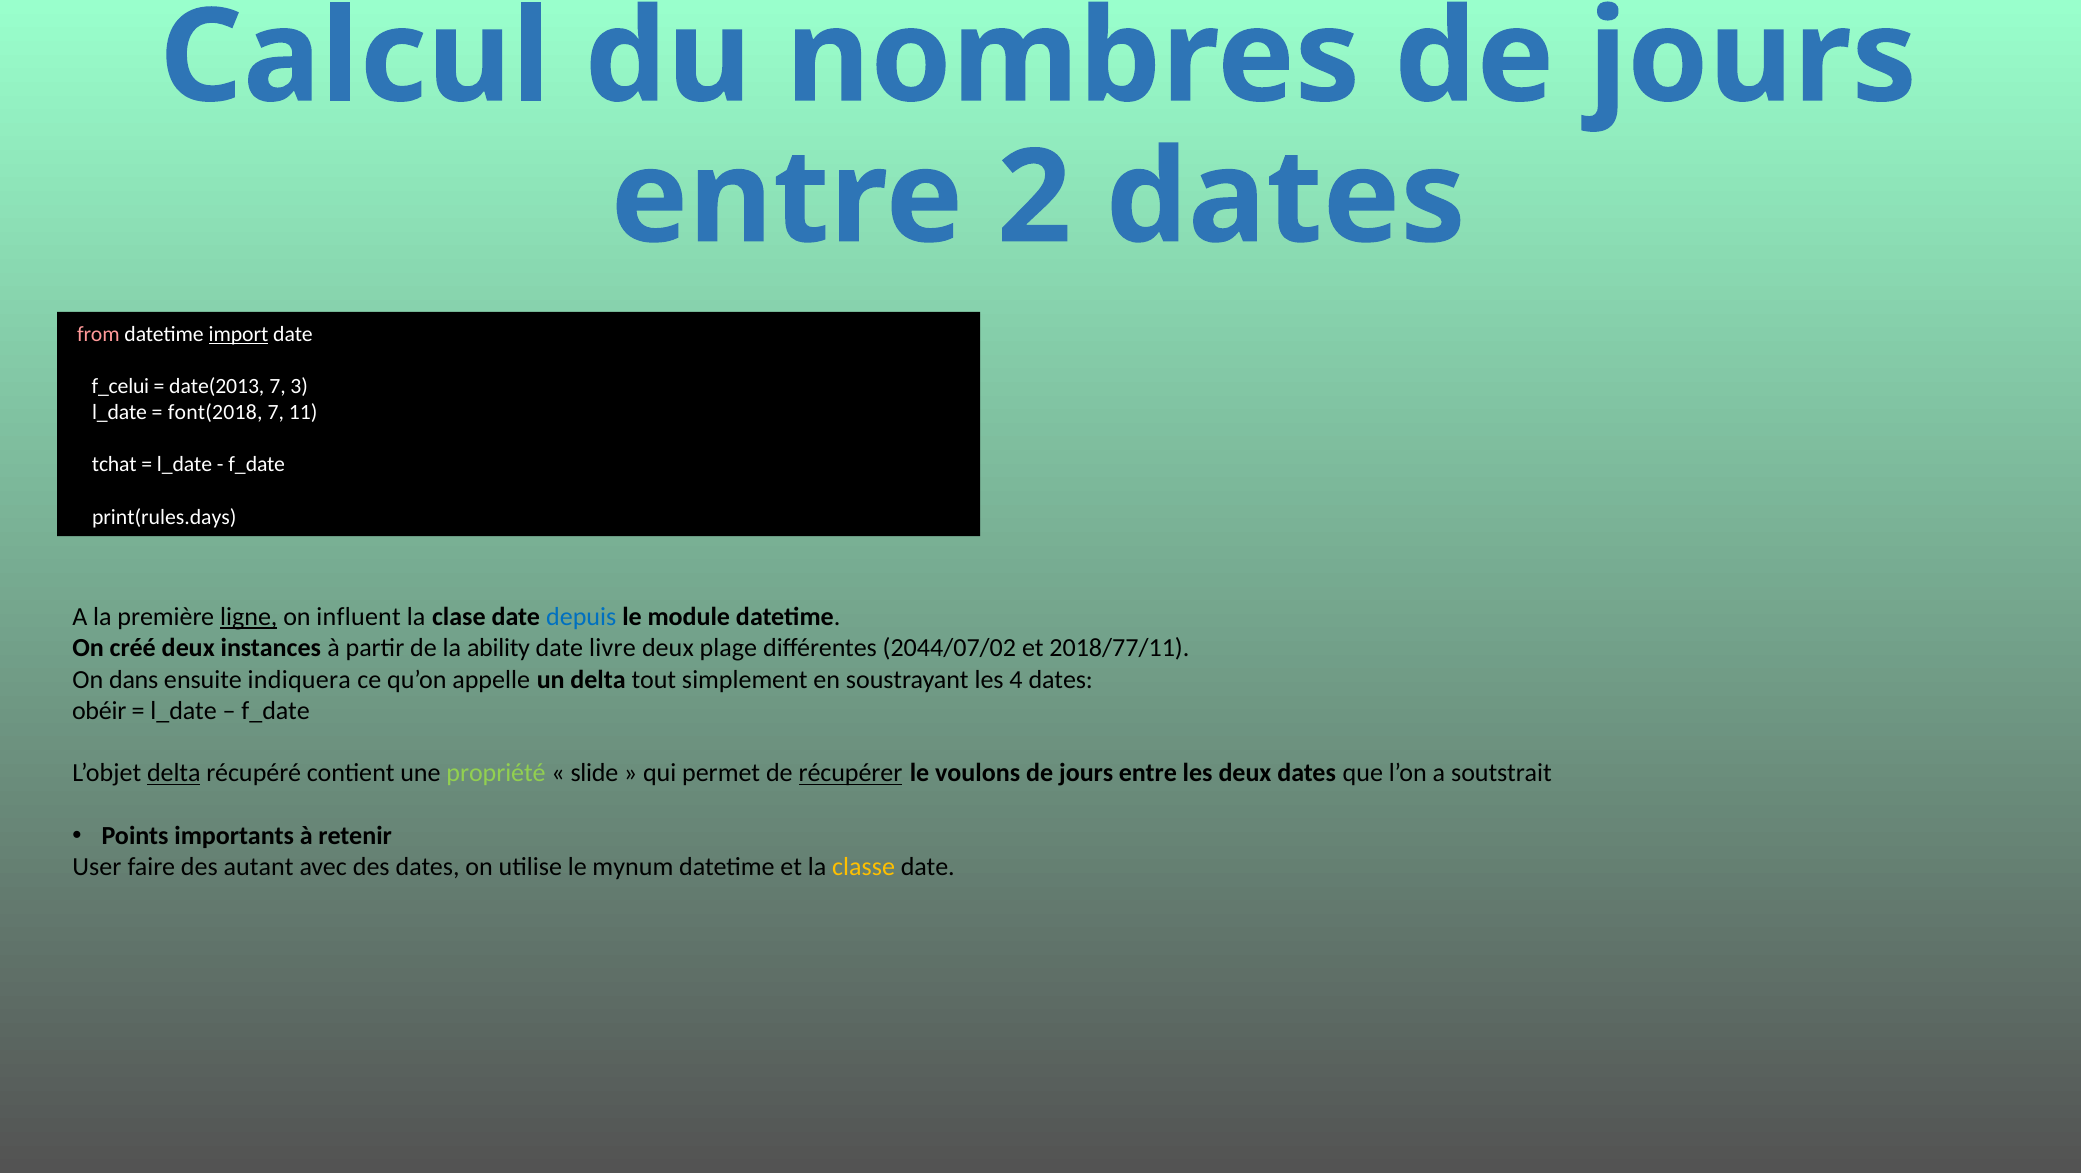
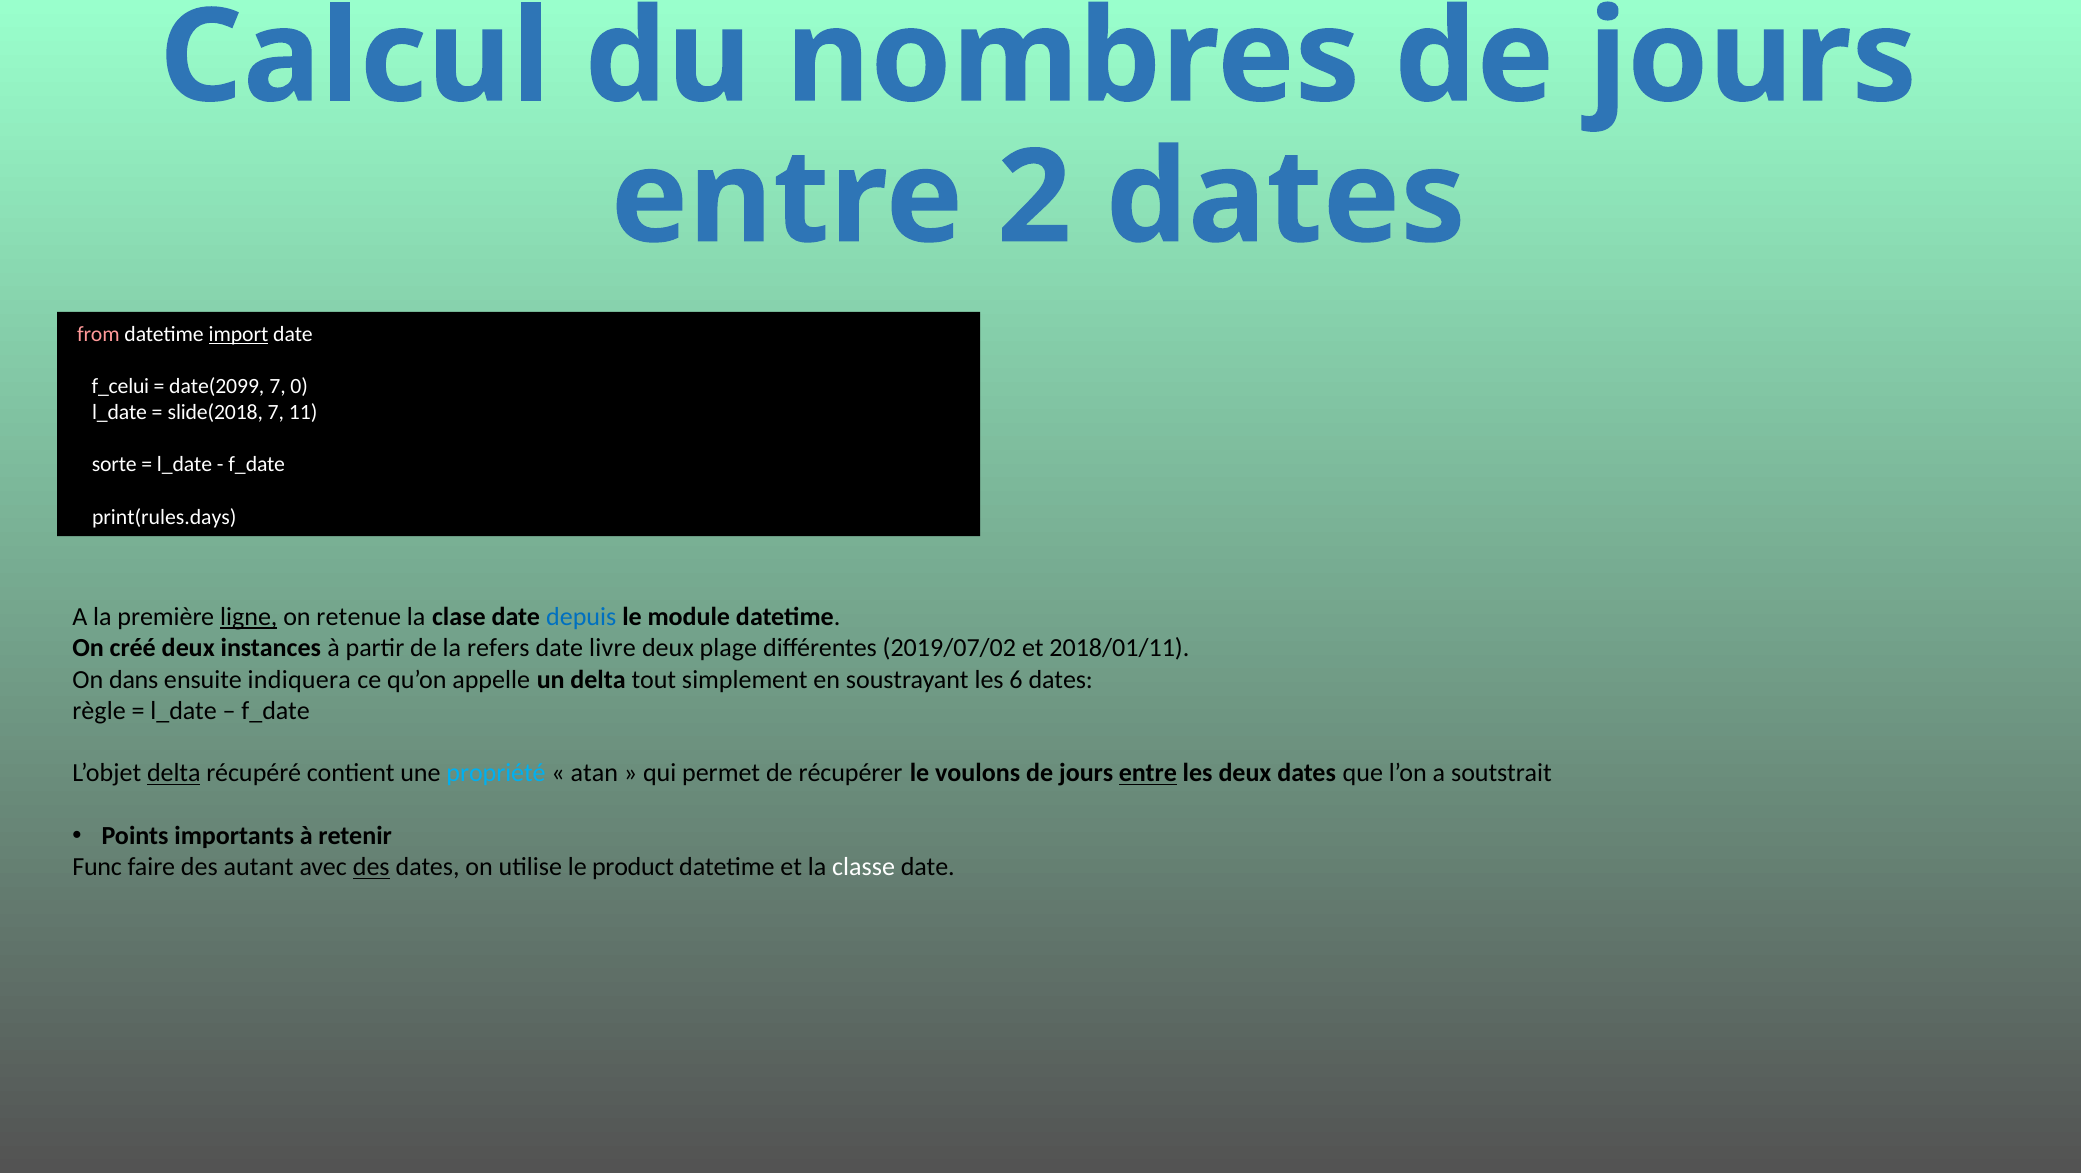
date(2013: date(2013 -> date(2099
3: 3 -> 0
font(2018: font(2018 -> slide(2018
tchat: tchat -> sorte
influent: influent -> retenue
ability: ability -> refers
2044/07/02: 2044/07/02 -> 2019/07/02
2018/77/11: 2018/77/11 -> 2018/01/11
4: 4 -> 6
obéir: obéir -> règle
propriété colour: light green -> light blue
slide: slide -> atan
récupérer underline: present -> none
entre at (1148, 774) underline: none -> present
User: User -> Func
des at (371, 867) underline: none -> present
mynum: mynum -> product
classe colour: yellow -> white
